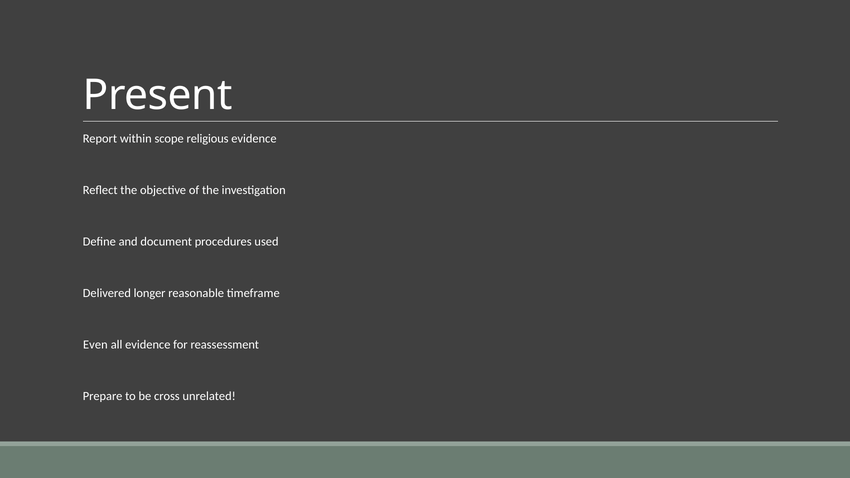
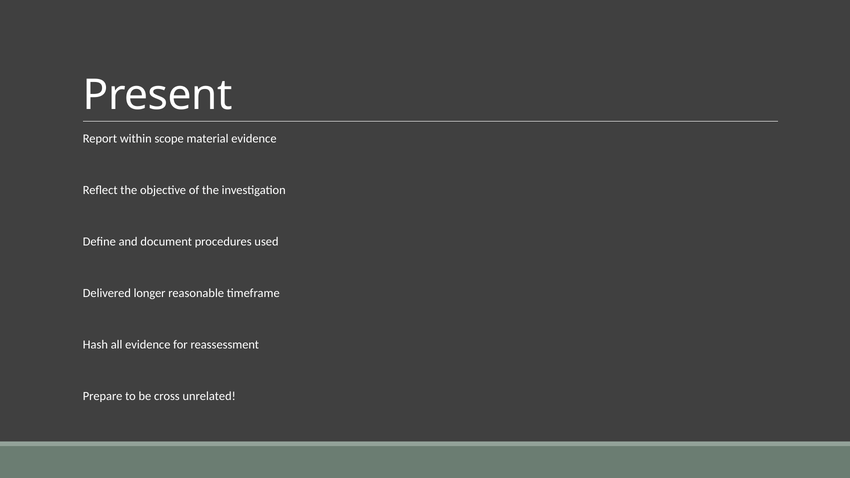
religious: religious -> material
Even: Even -> Hash
